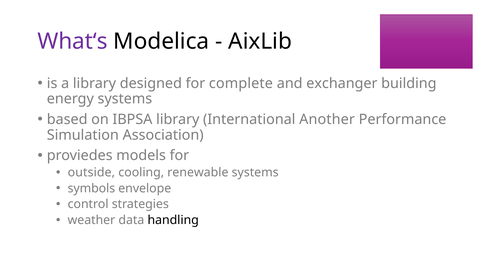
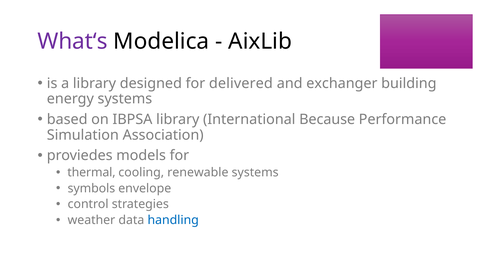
complete: complete -> delivered
Another: Another -> Because
outside: outside -> thermal
handling colour: black -> blue
